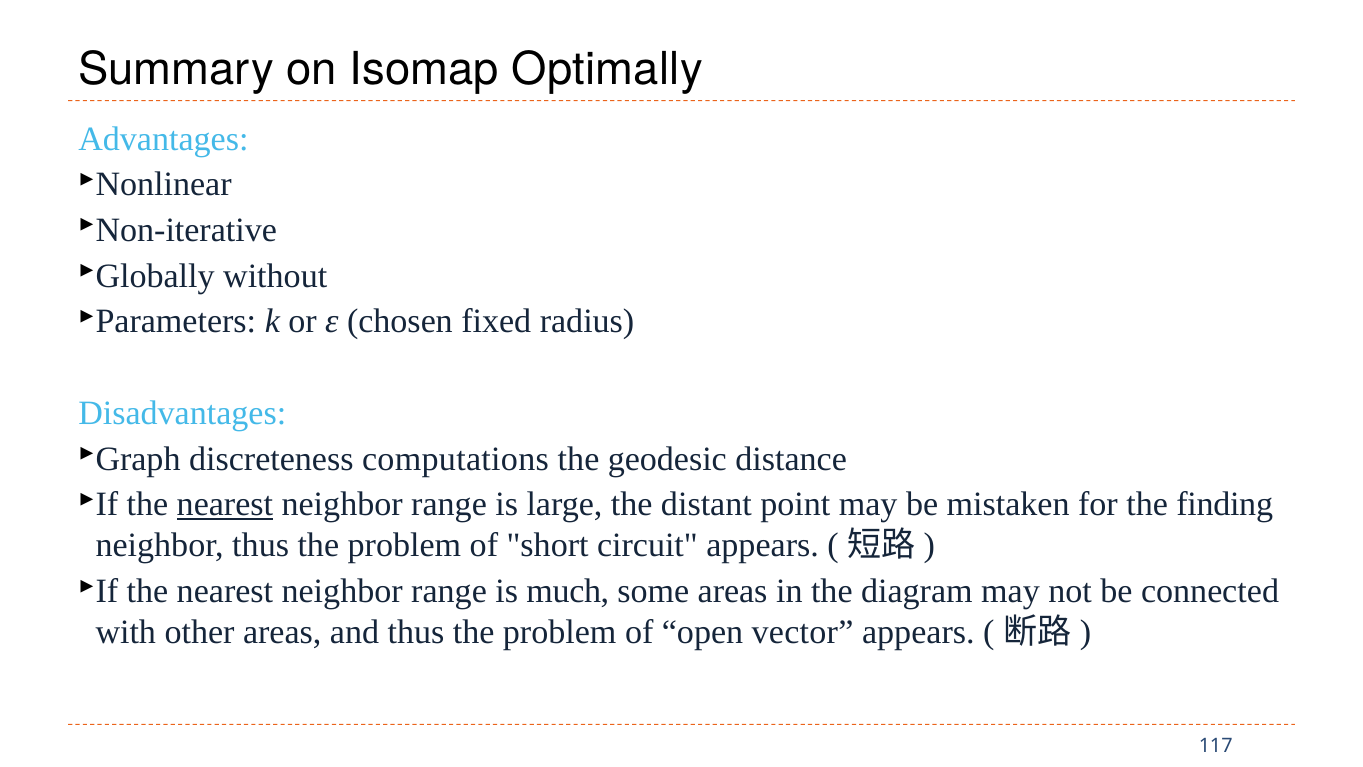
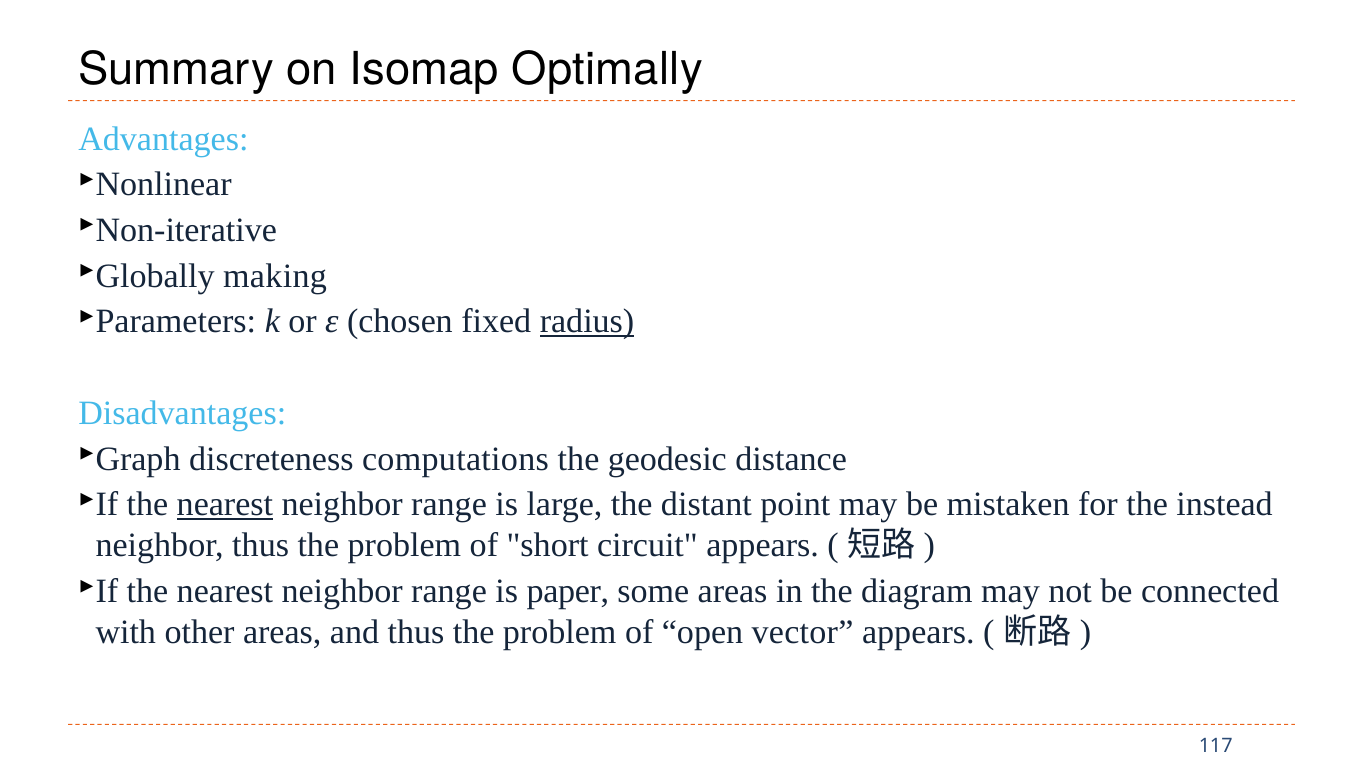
without: without -> making
radius underline: none -> present
finding: finding -> instead
much: much -> paper
